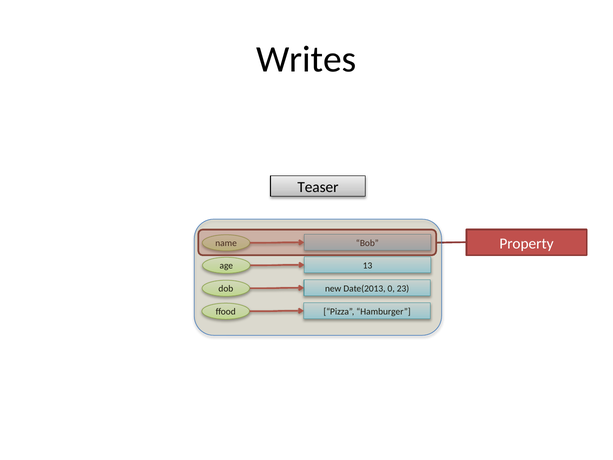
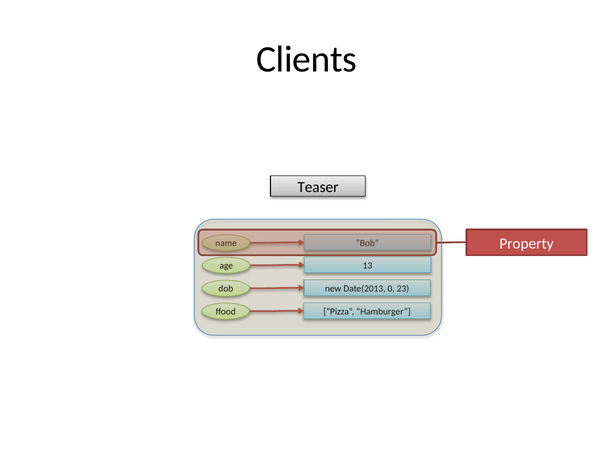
Writes: Writes -> Clients
